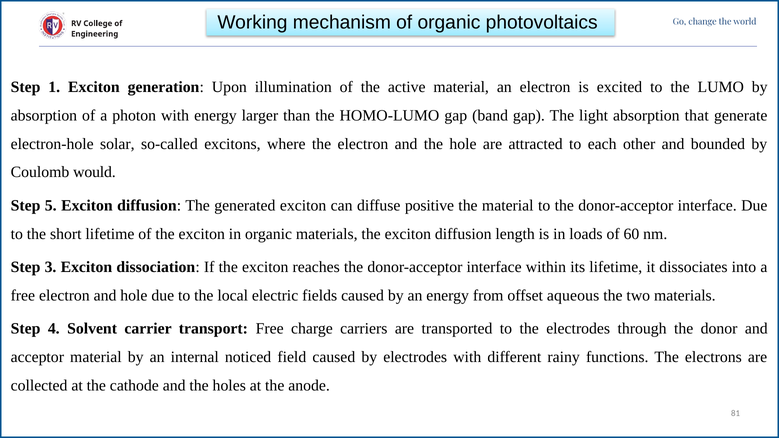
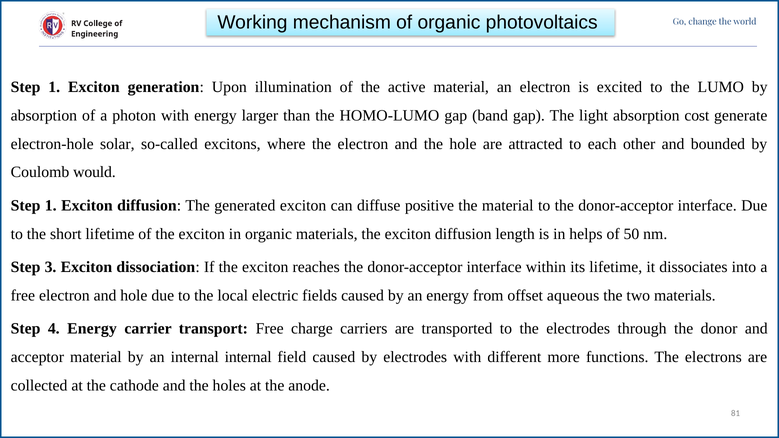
that: that -> cost
5 at (51, 206): 5 -> 1
loads: loads -> helps
60: 60 -> 50
4 Solvent: Solvent -> Energy
internal noticed: noticed -> internal
rainy: rainy -> more
